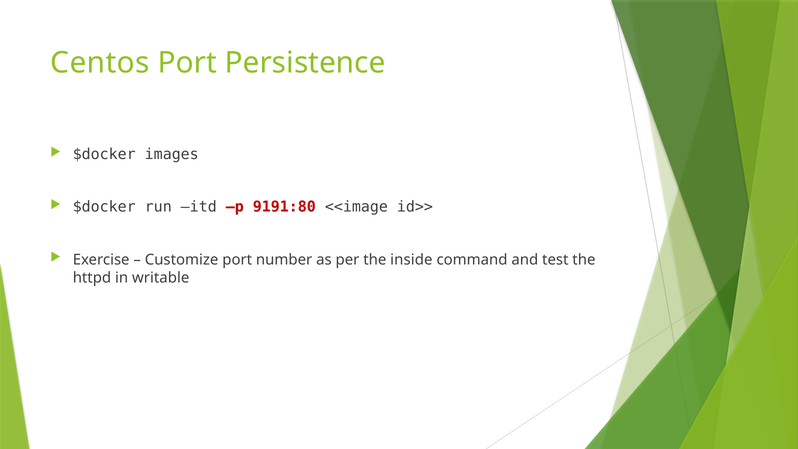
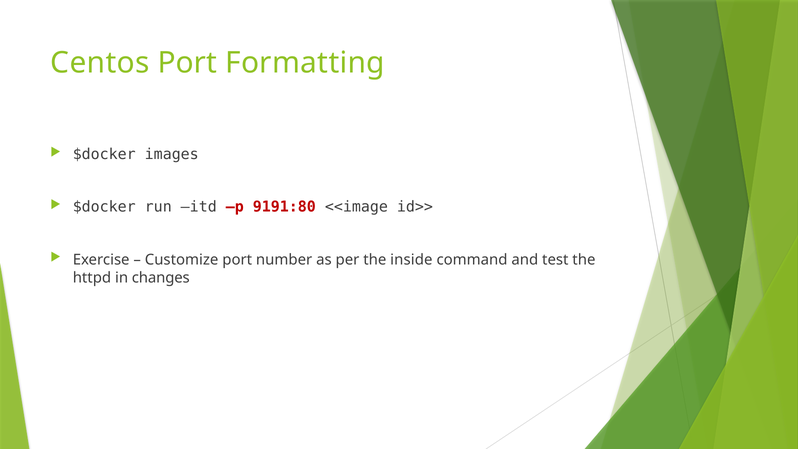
Persistence: Persistence -> Formatting
writable: writable -> changes
